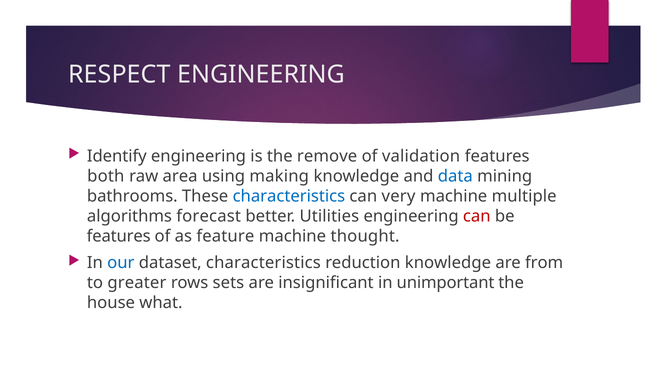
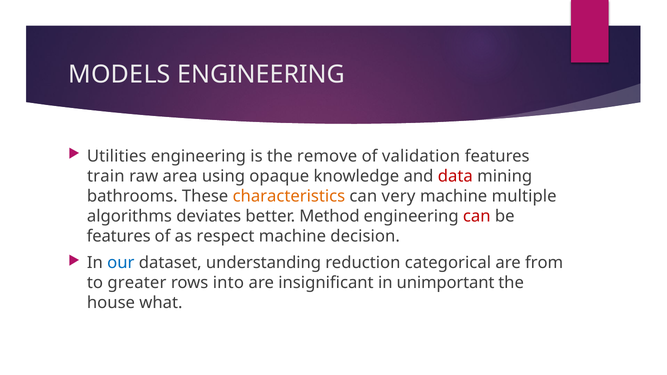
RESPECT: RESPECT -> MODELS
Identify: Identify -> Utilities
both: both -> train
making: making -> opaque
data colour: blue -> red
characteristics at (289, 196) colour: blue -> orange
forecast: forecast -> deviates
Utilities: Utilities -> Method
feature: feature -> respect
thought: thought -> decision
dataset characteristics: characteristics -> understanding
reduction knowledge: knowledge -> categorical
sets: sets -> into
